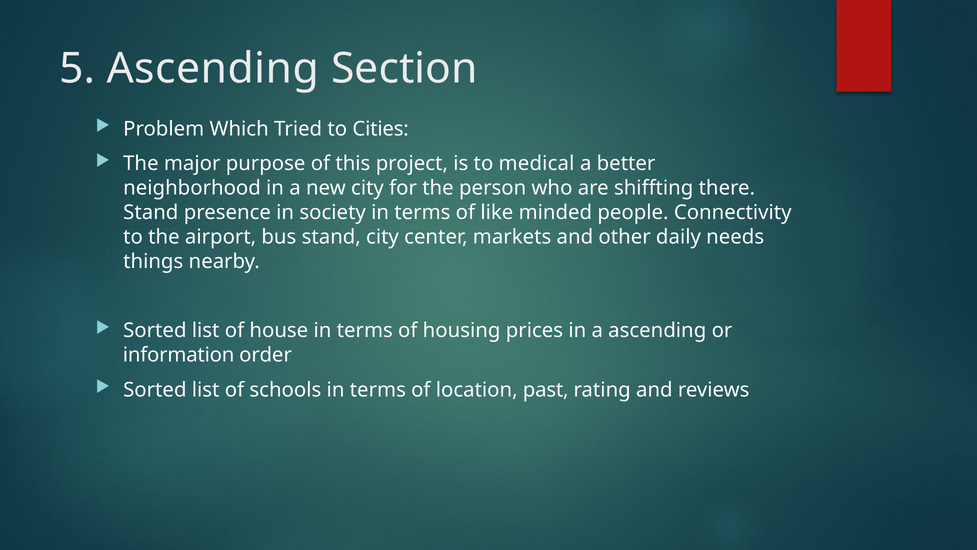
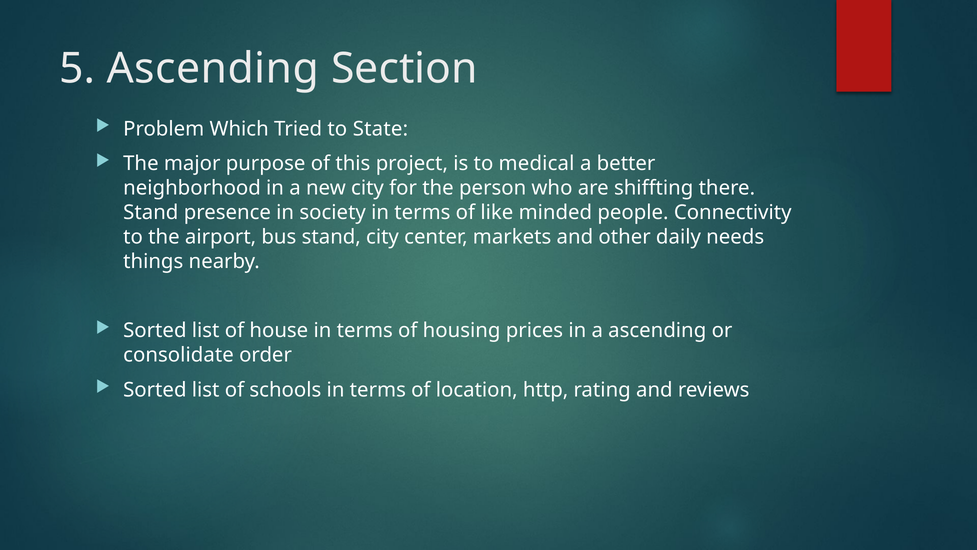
Cities: Cities -> State
information: information -> consolidate
past: past -> http
